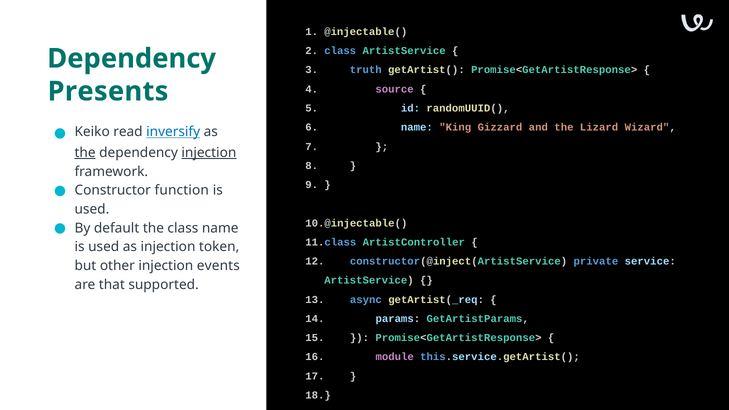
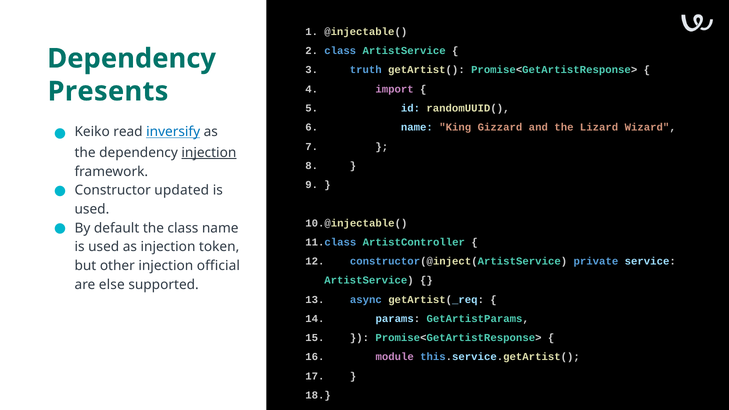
source: source -> import
the at (85, 153) underline: present -> none
function: function -> updated
events: events -> official
that: that -> else
